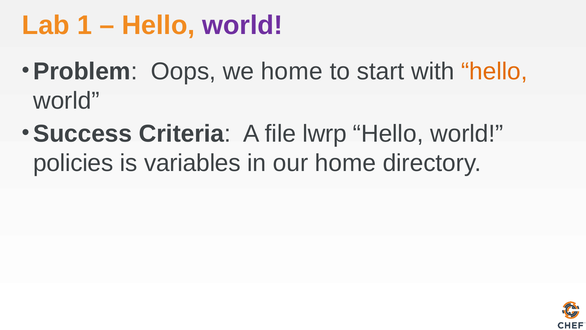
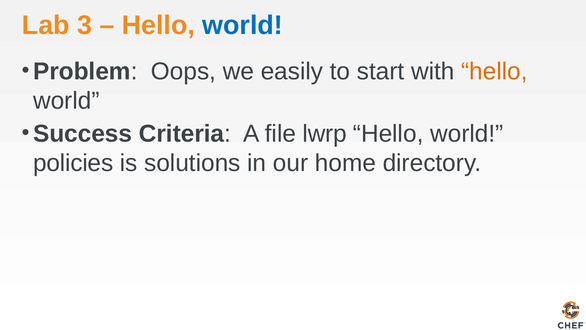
1: 1 -> 3
world at (243, 25) colour: purple -> blue
we home: home -> easily
variables: variables -> solutions
